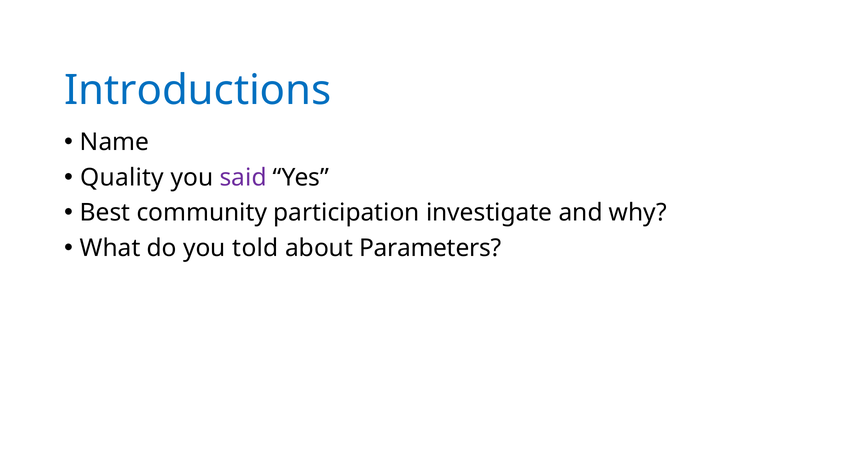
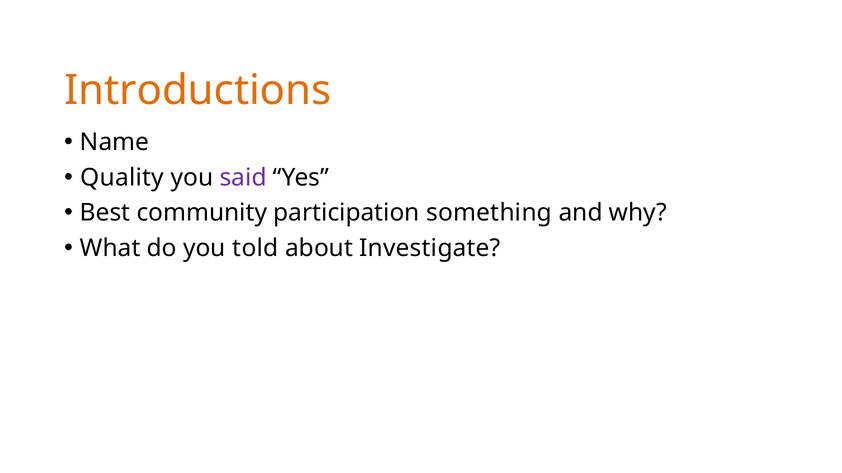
Introductions colour: blue -> orange
investigate: investigate -> something
Parameters: Parameters -> Investigate
